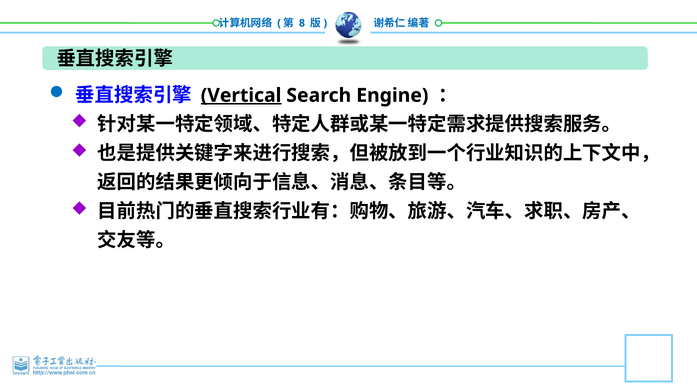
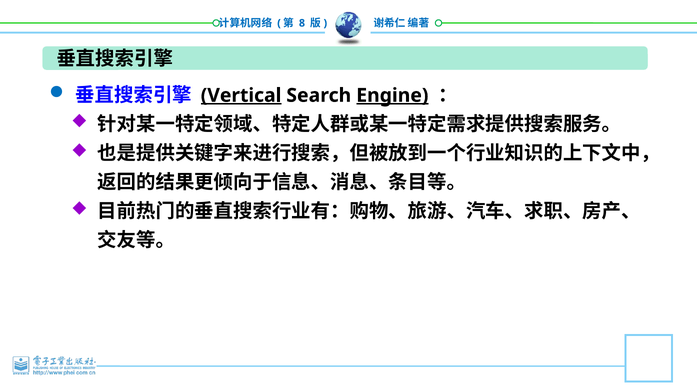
Engine underline: none -> present
